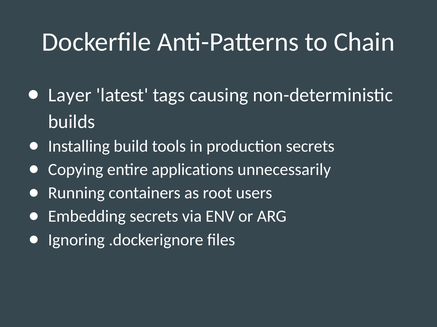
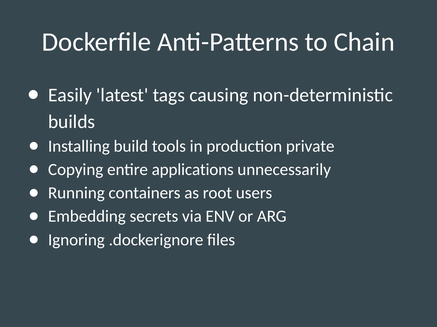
Layer: Layer -> Easily
production secrets: secrets -> private
